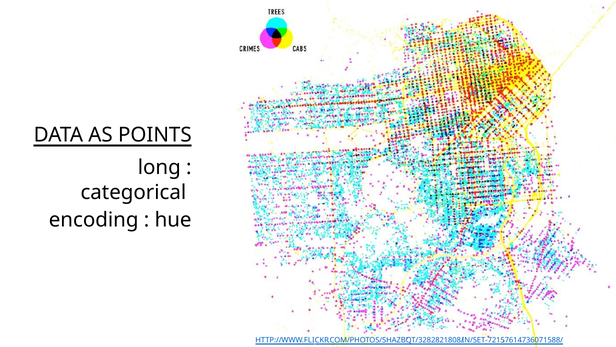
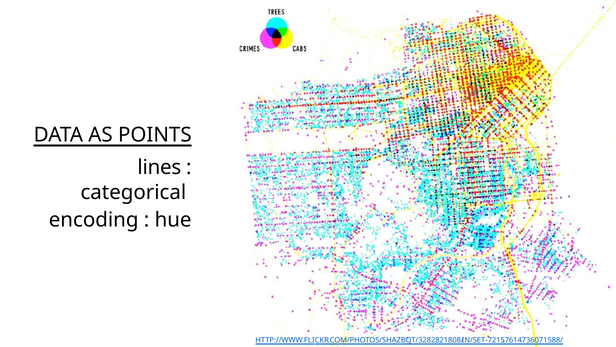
long: long -> lines
